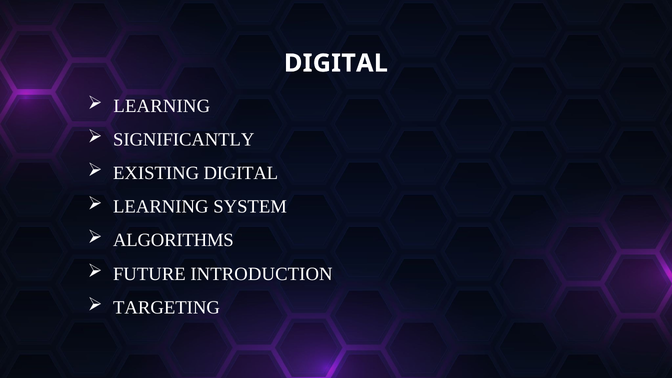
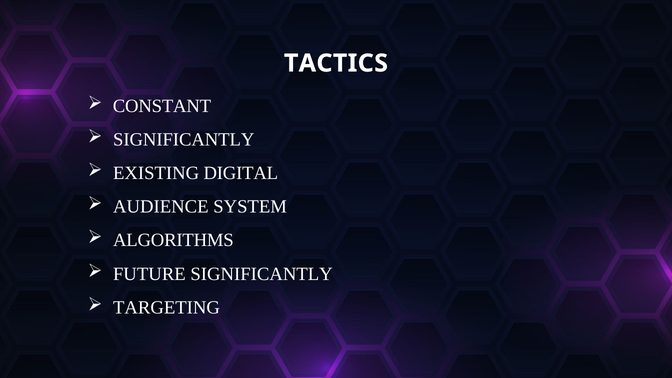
DIGITAL at (336, 63): DIGITAL -> TACTICS
LEARNING at (162, 106): LEARNING -> CONSTANT
LEARNING at (161, 207): LEARNING -> AUDIENCE
FUTURE INTRODUCTION: INTRODUCTION -> SIGNIFICANTLY
